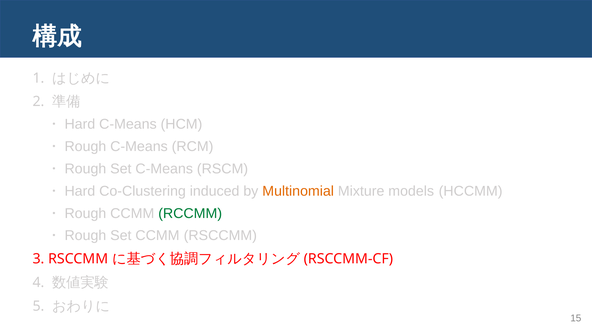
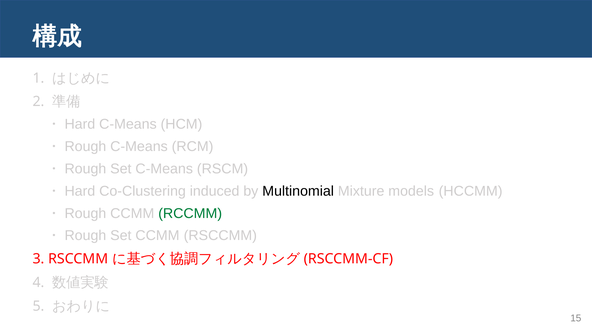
Multinomial colour: orange -> black
